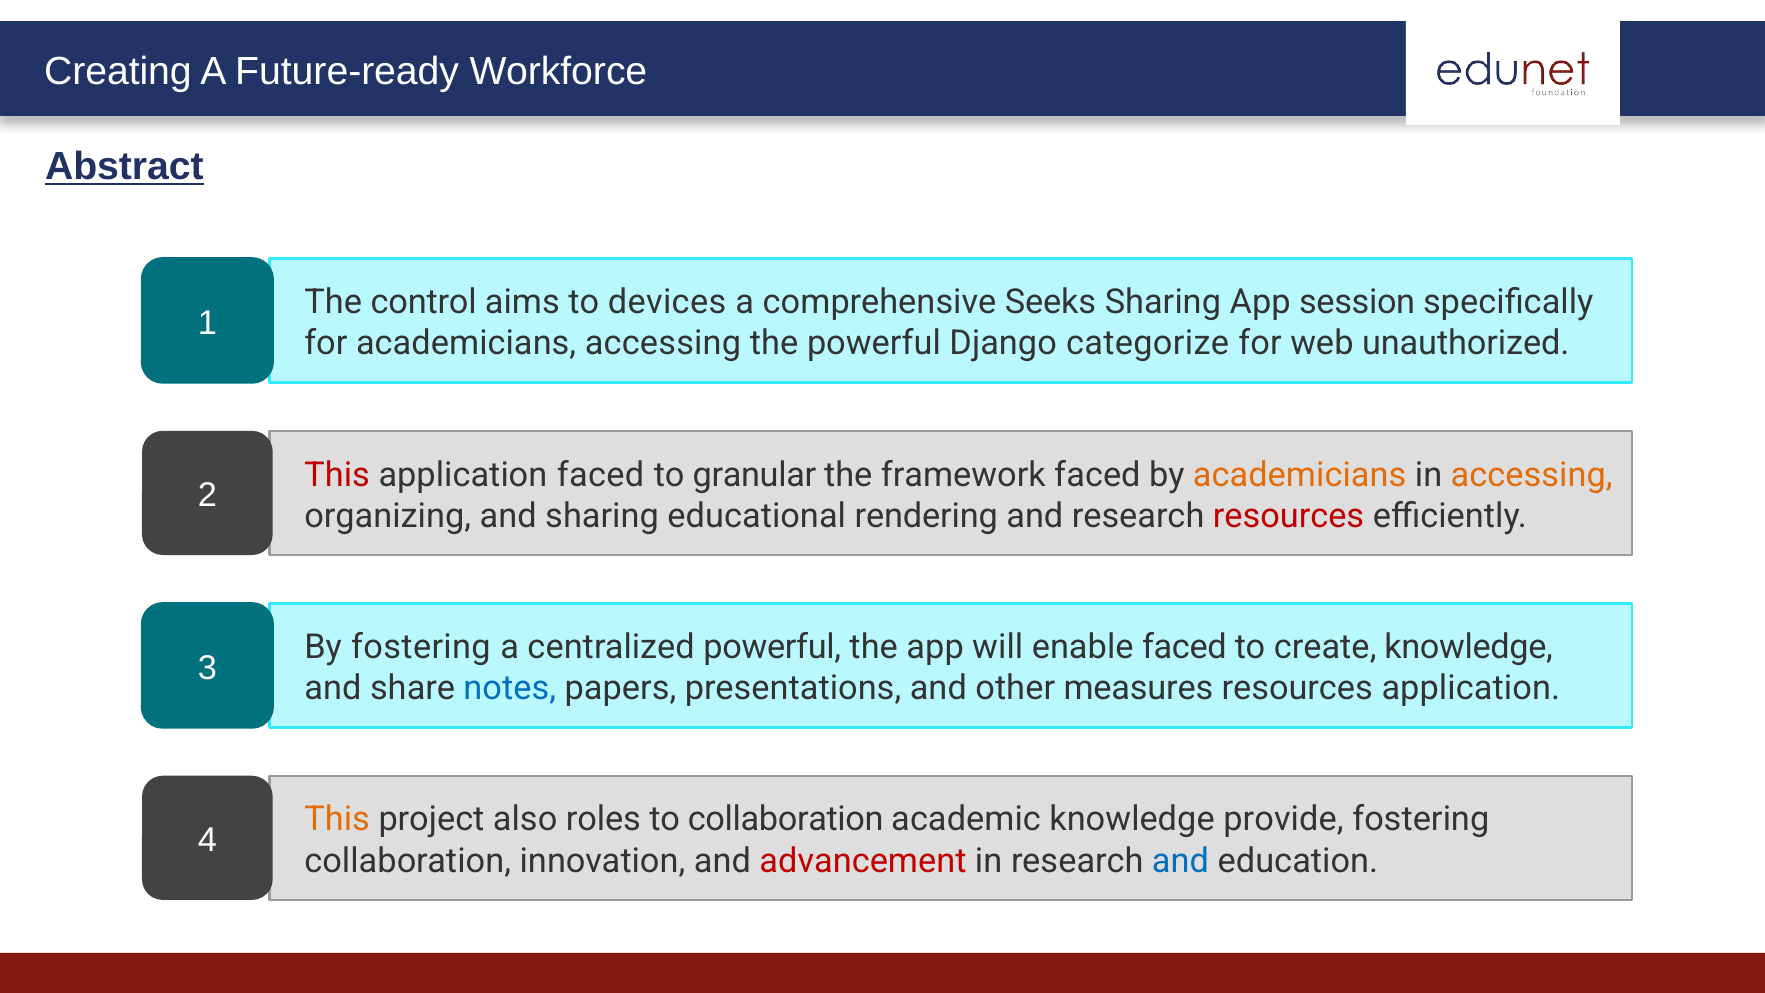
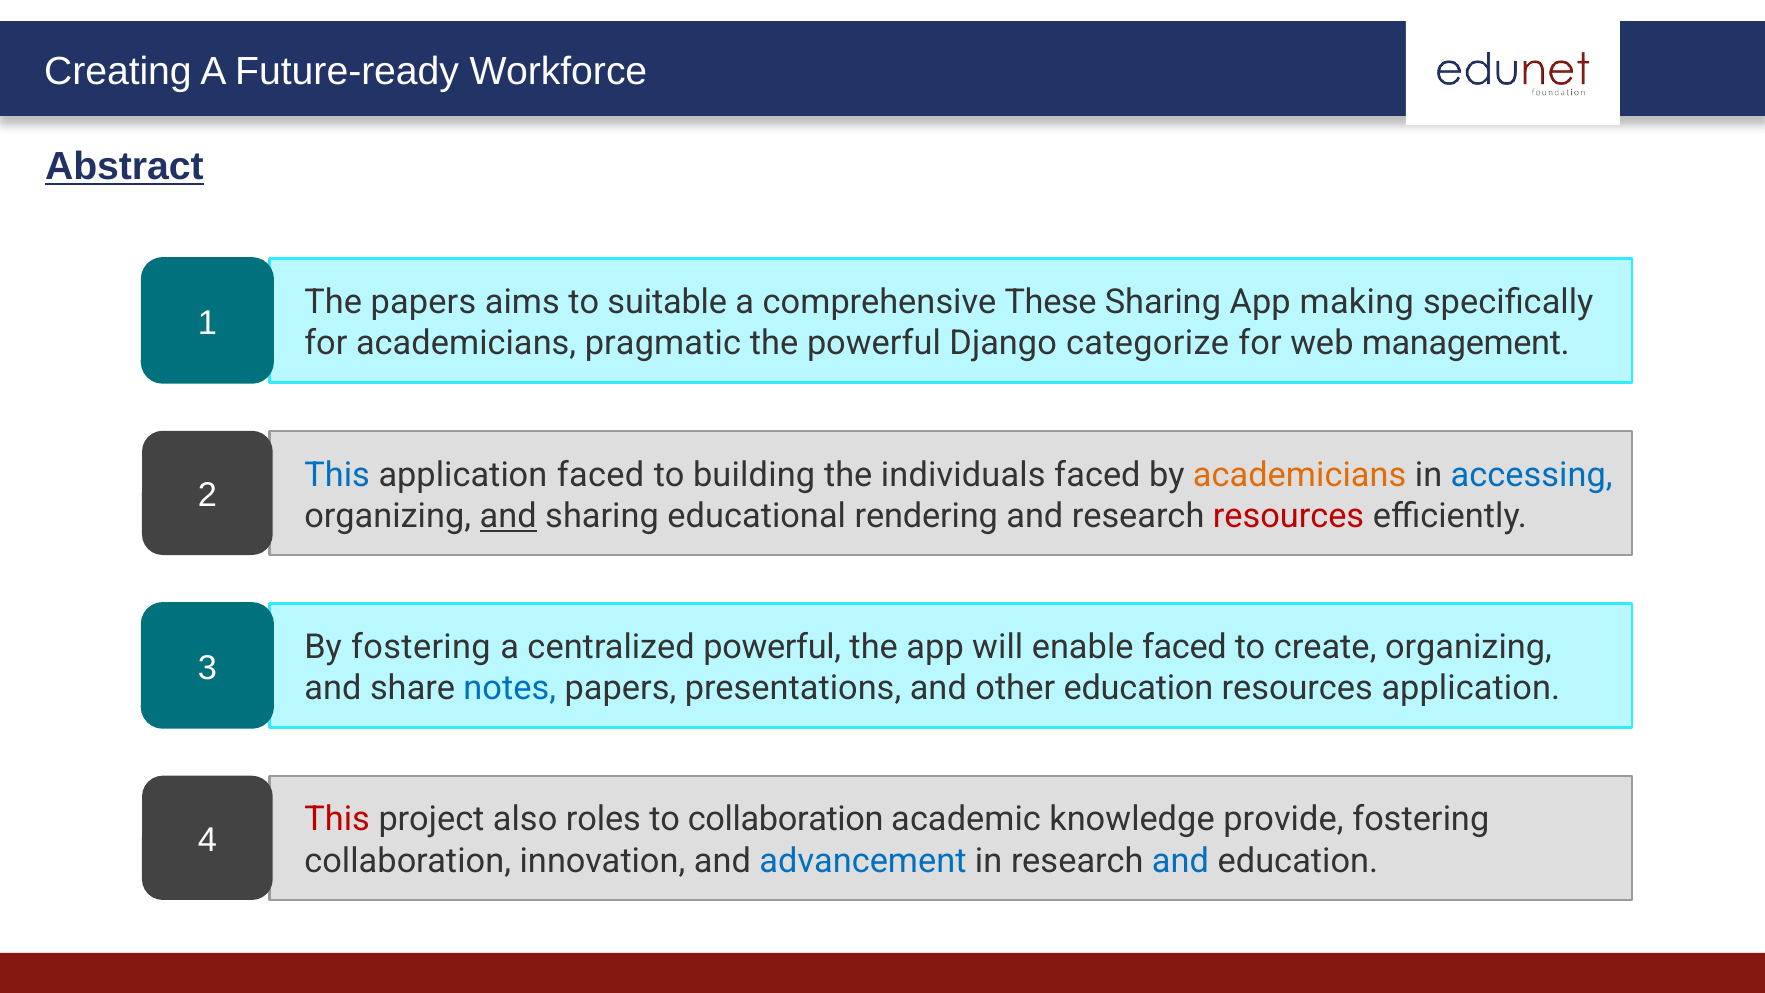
The control: control -> papers
devices: devices -> suitable
Seeks: Seeks -> These
session: session -> making
academicians accessing: accessing -> pragmatic
unauthorized: unauthorized -> management
This at (337, 475) colour: red -> blue
granular: granular -> building
framework: framework -> individuals
accessing at (1532, 475) colour: orange -> blue
and at (508, 516) underline: none -> present
create knowledge: knowledge -> organizing
other measures: measures -> education
This at (337, 819) colour: orange -> red
advancement colour: red -> blue
